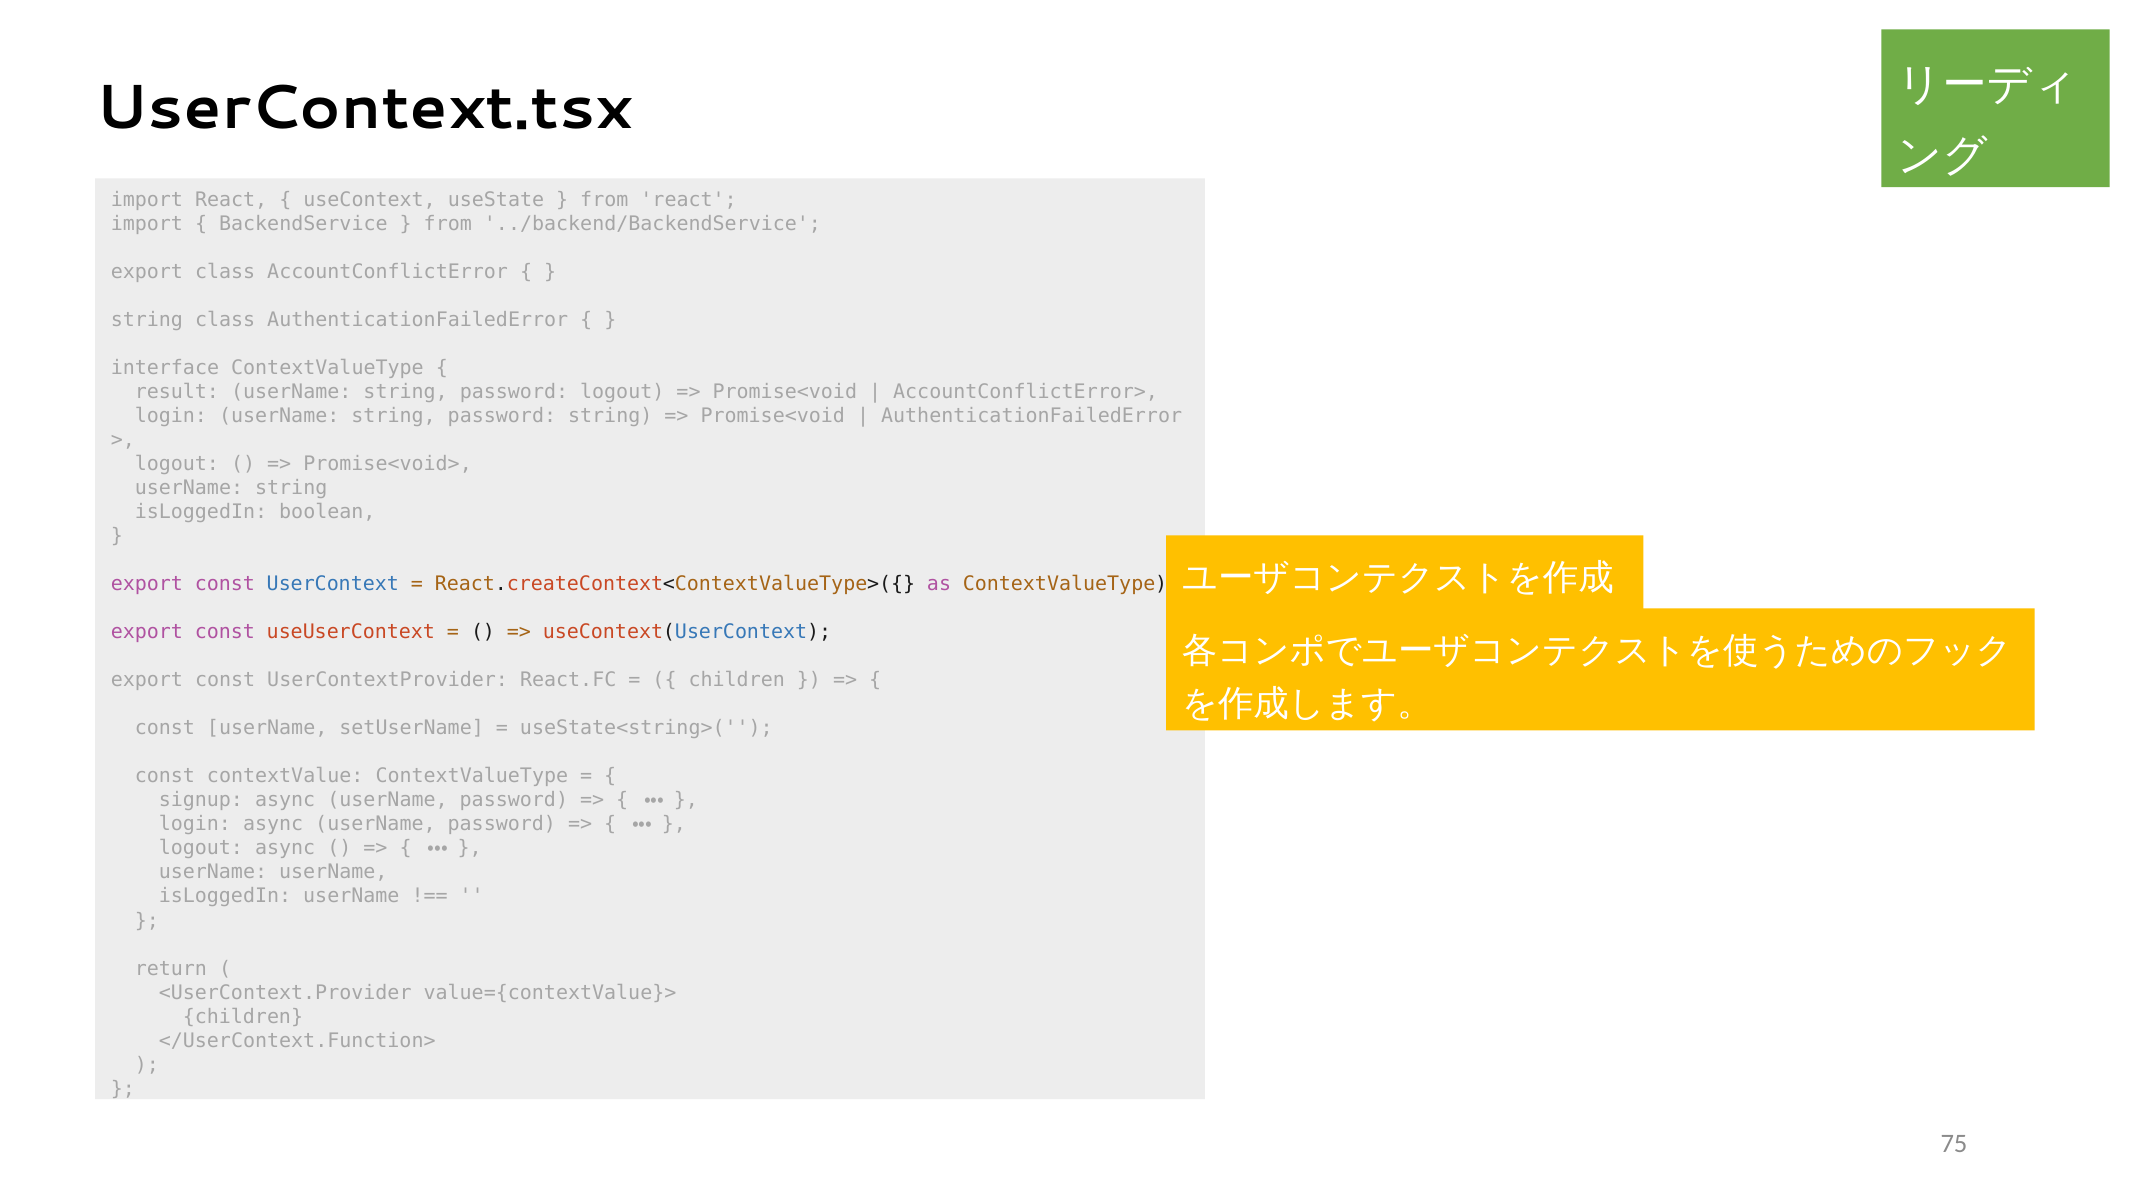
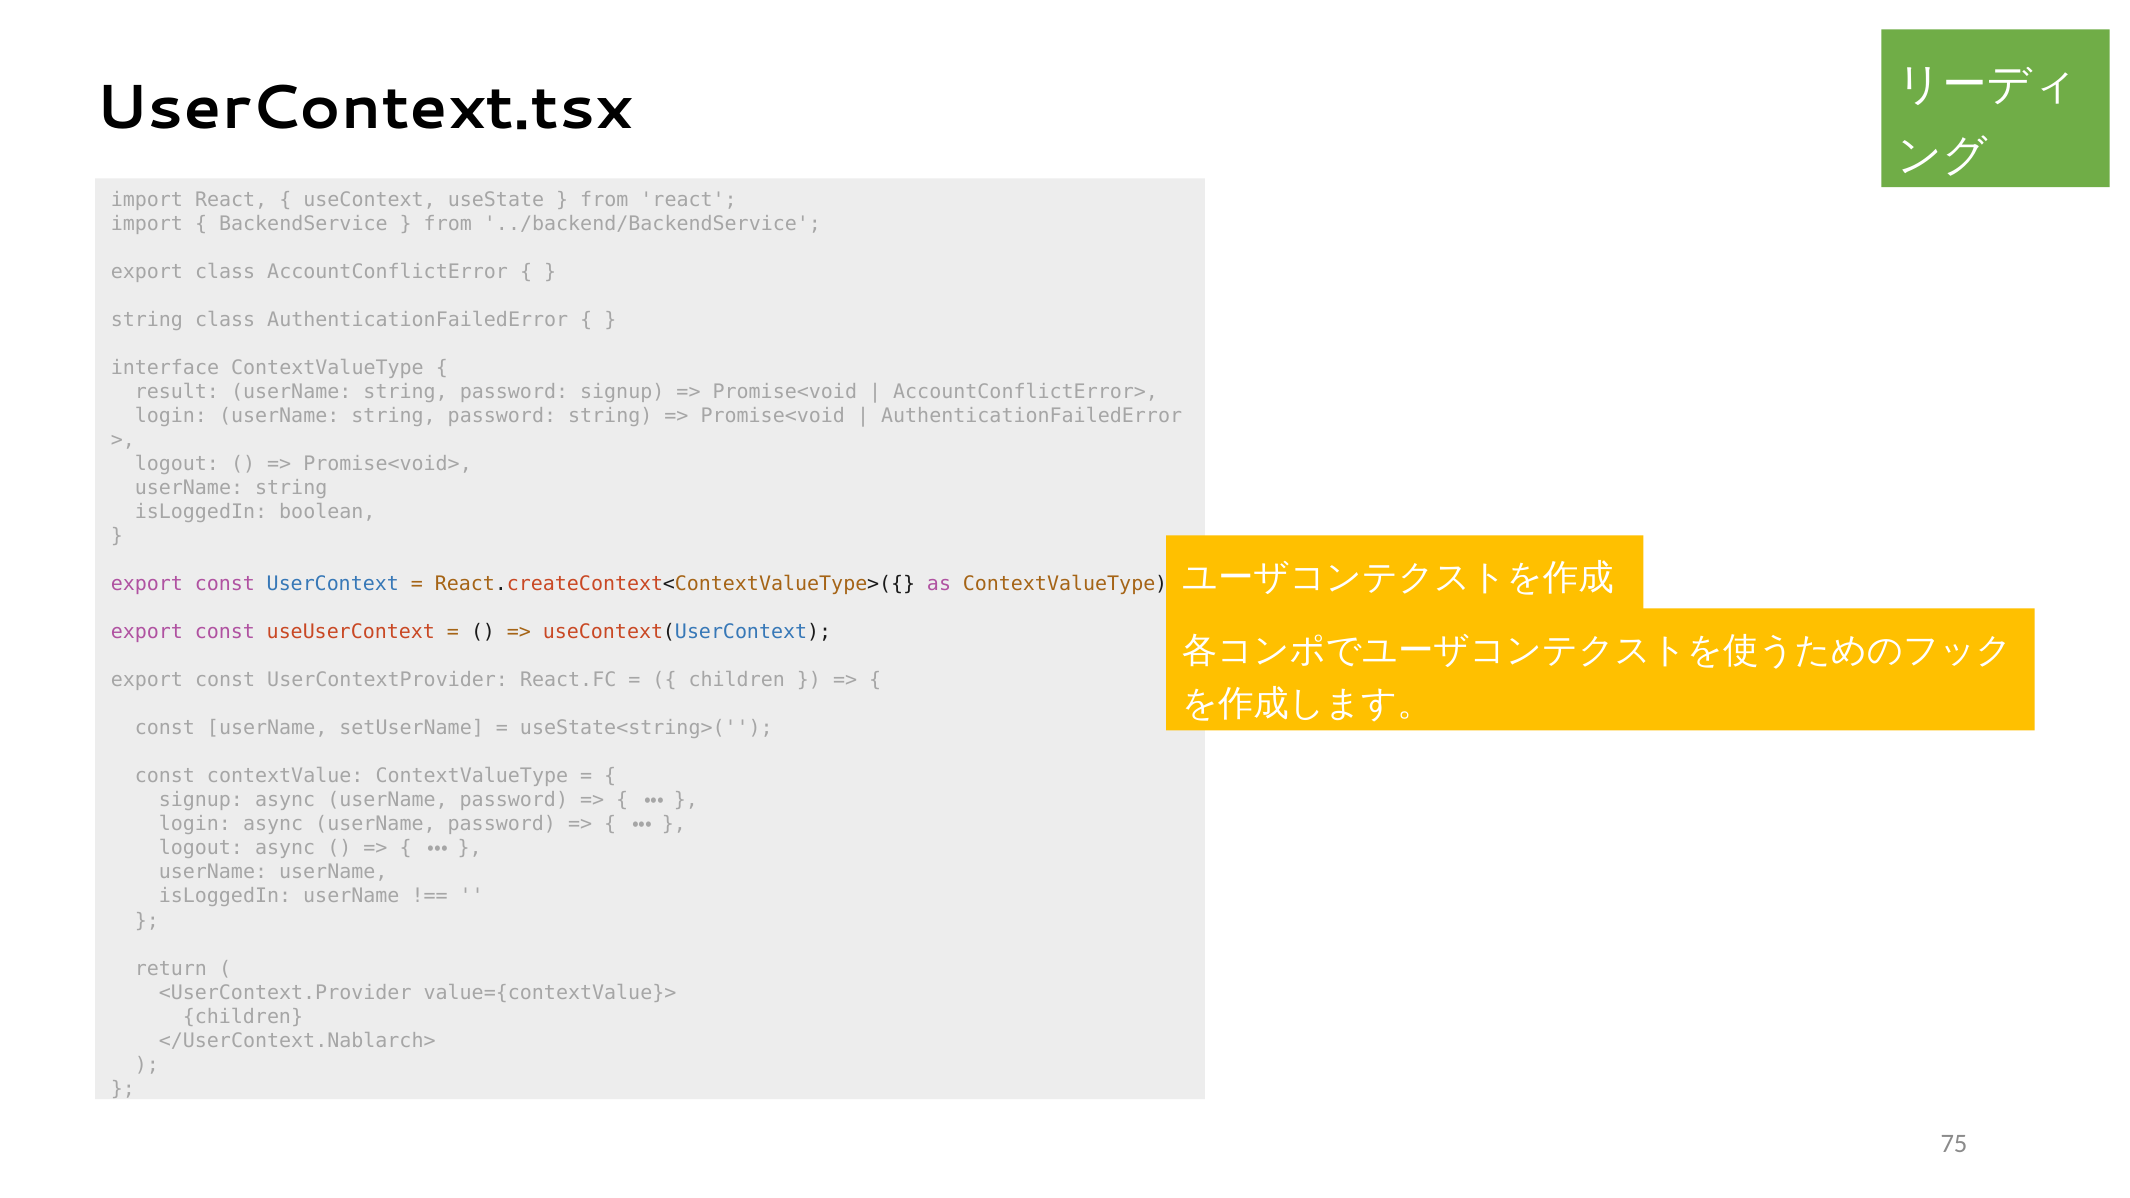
password logout: logout -> signup
</UserContext.Function>: </UserContext.Function> -> </UserContext.Nablarch>
